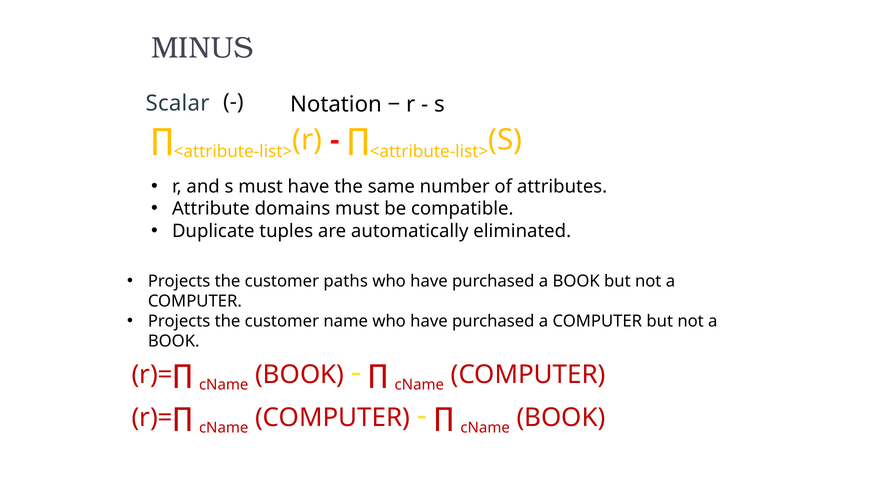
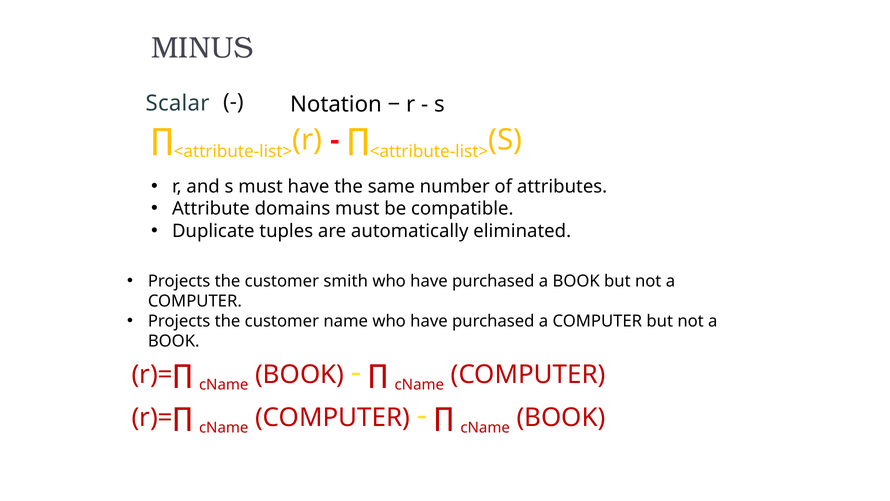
paths: paths -> smith
